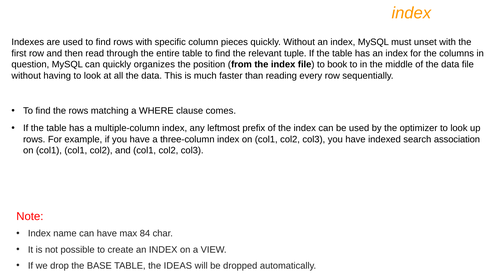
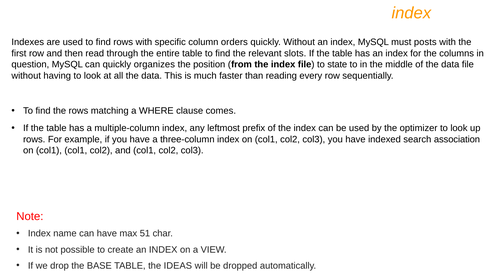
pieces: pieces -> orders
unset: unset -> posts
tuple: tuple -> slots
book: book -> state
84: 84 -> 51
